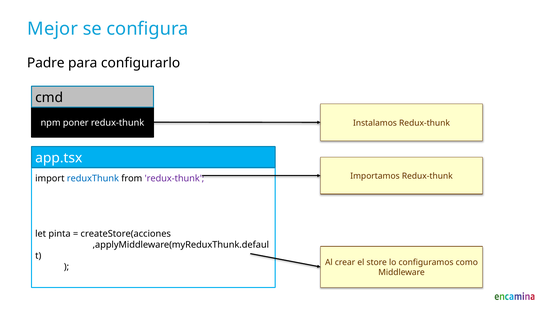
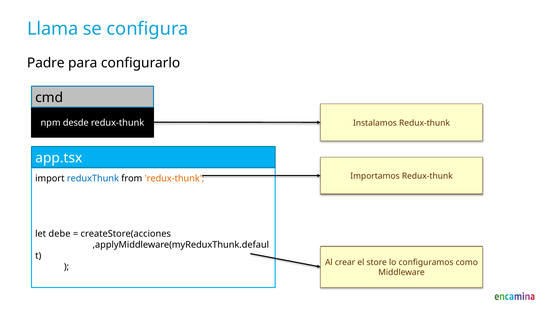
Mejor: Mejor -> Llama
poner: poner -> desde
redux-thunk at (174, 179) colour: purple -> orange
pinta: pinta -> debe
